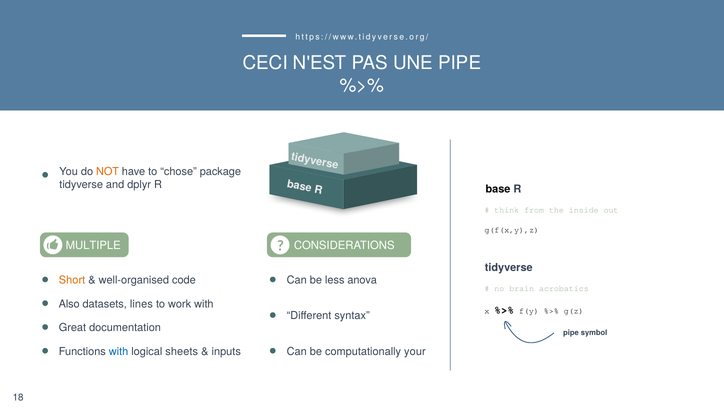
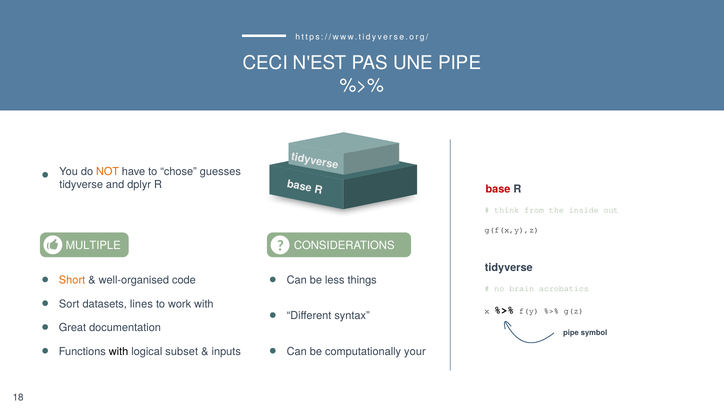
package: package -> guesses
base colour: black -> red
anova: anova -> things
Also: Also -> Sort
with at (119, 351) colour: blue -> black
sheets: sheets -> subset
